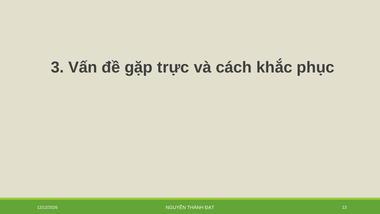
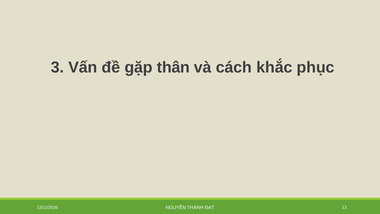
trực: trực -> thân
